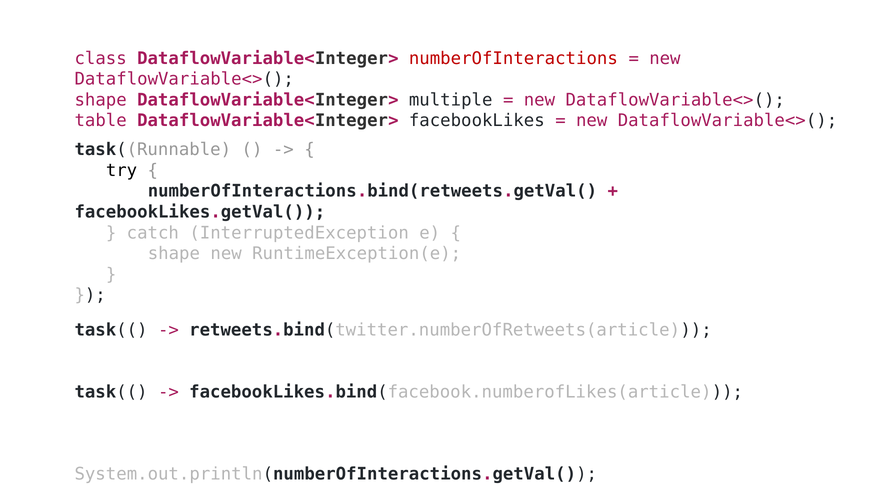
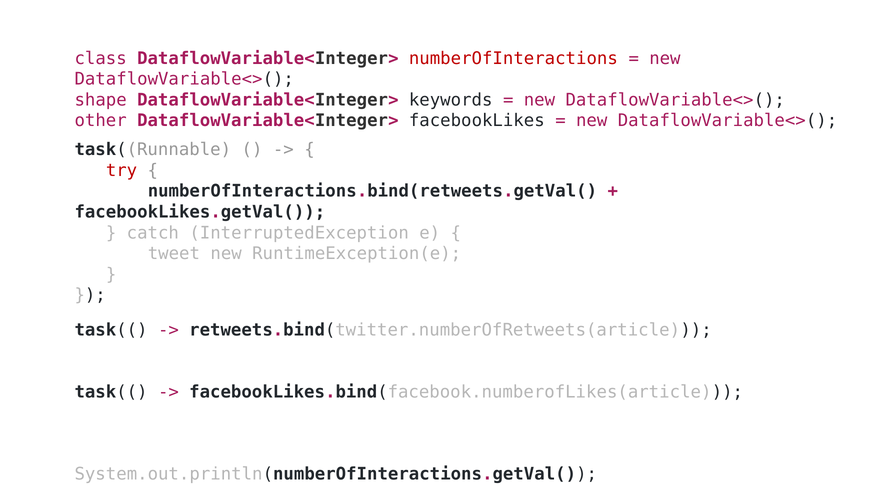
multiple: multiple -> keywords
table: table -> other
try colour: black -> red
shape at (174, 254): shape -> tweet
